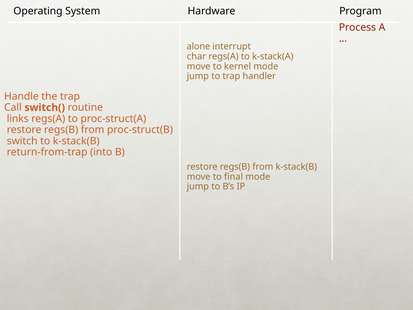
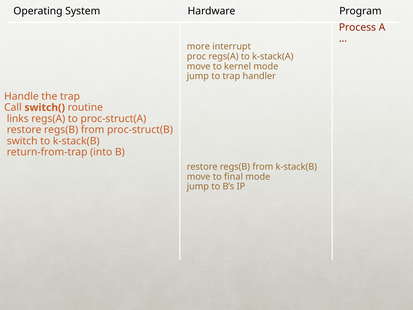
alone: alone -> more
char: char -> proc
